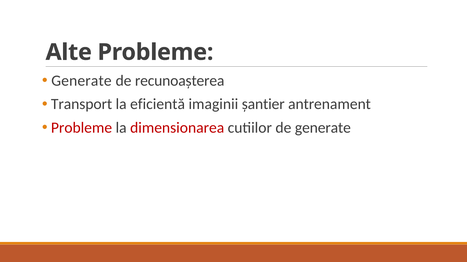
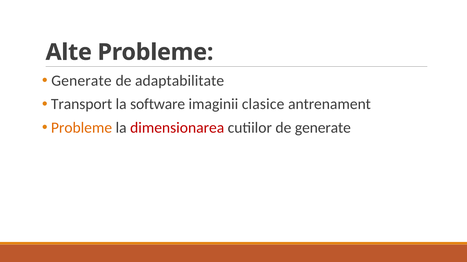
recunoașterea: recunoașterea -> adaptabilitate
eficientă: eficientă -> software
șantier: șantier -> clasice
Probleme at (82, 128) colour: red -> orange
